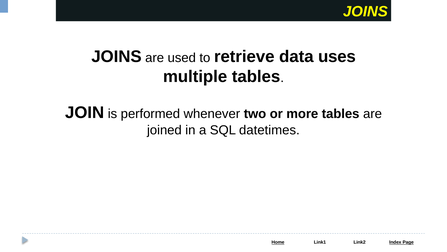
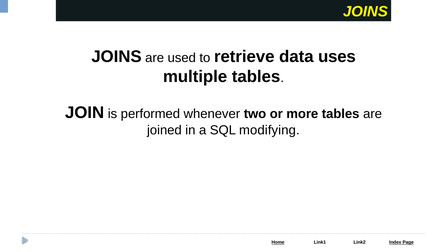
datetimes: datetimes -> modifying
